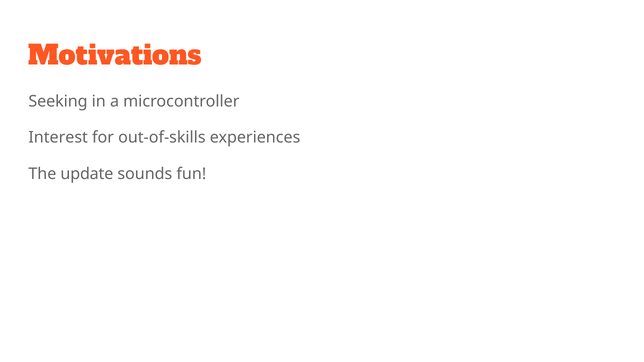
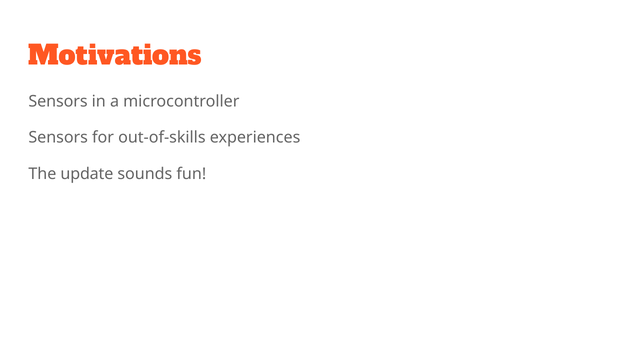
Seeking at (58, 101): Seeking -> Sensors
Interest at (58, 138): Interest -> Sensors
